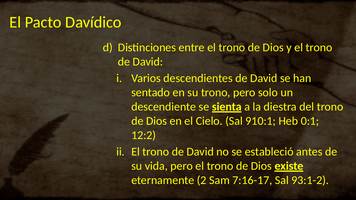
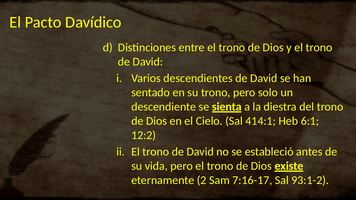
910:1: 910:1 -> 414:1
0:1: 0:1 -> 6:1
